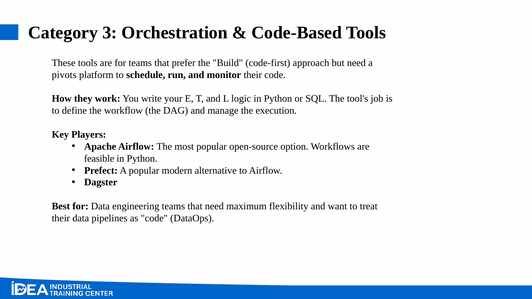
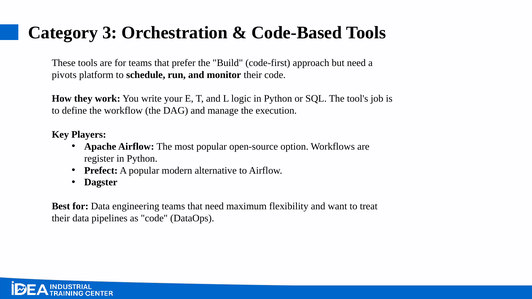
feasible: feasible -> register
